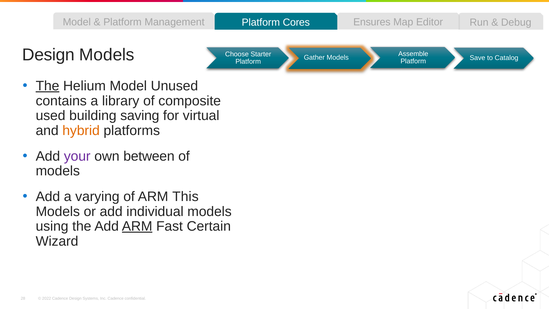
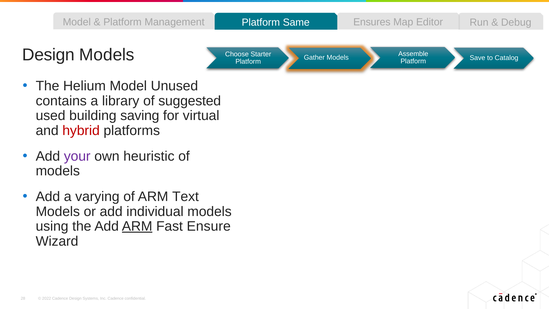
Cores: Cores -> Same
The at (47, 86) underline: present -> none
composite: composite -> suggested
hybrid colour: orange -> red
between: between -> heuristic
This: This -> Text
Certain: Certain -> Ensure
